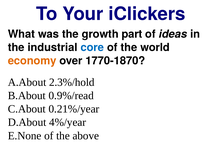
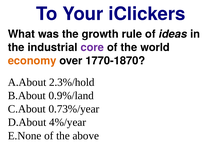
part: part -> rule
core colour: blue -> purple
0.9%/read: 0.9%/read -> 0.9%/land
0.21%/year: 0.21%/year -> 0.73%/year
